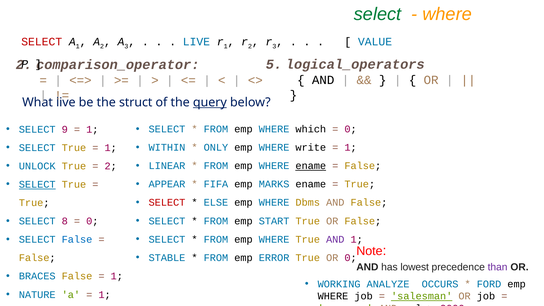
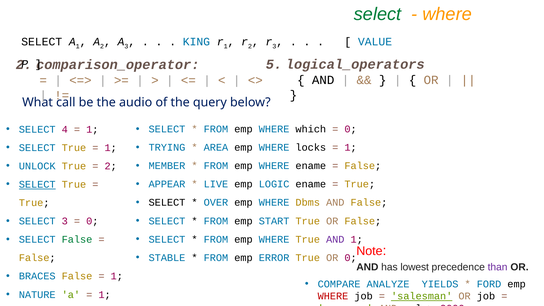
SELECT at (42, 42) colour: red -> black
LIVE at (196, 42): LIVE -> KING
What live: live -> call
struct: struct -> audio
query underline: present -> none
9: 9 -> 4
WITHIN: WITHIN -> TRYING
ONLY: ONLY -> AREA
write: write -> locks
LINEAR: LINEAR -> MEMBER
ename at (311, 166) underline: present -> none
FIFA: FIFA -> LIVE
MARKS: MARKS -> LOGIC
SELECT at (167, 203) colour: red -> black
ELSE: ELSE -> OVER
SELECT 8: 8 -> 3
False at (77, 240) colour: blue -> green
WORKING: WORKING -> COMPARE
OCCURS: OCCURS -> YIELDS
WHERE at (333, 296) colour: black -> red
